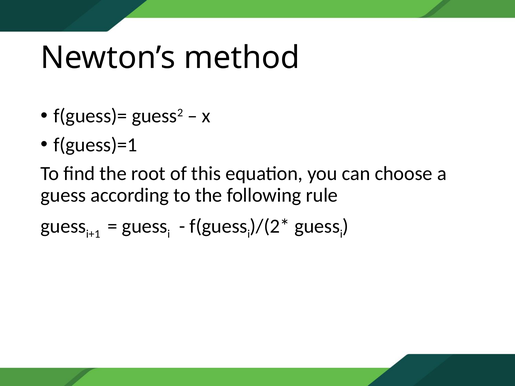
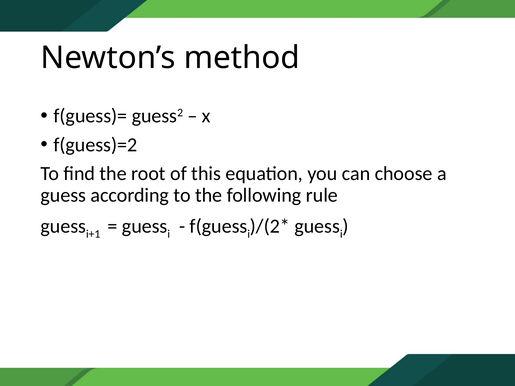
f(guess)=1: f(guess)=1 -> f(guess)=2
